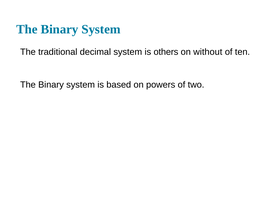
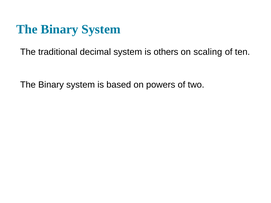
without: without -> scaling
